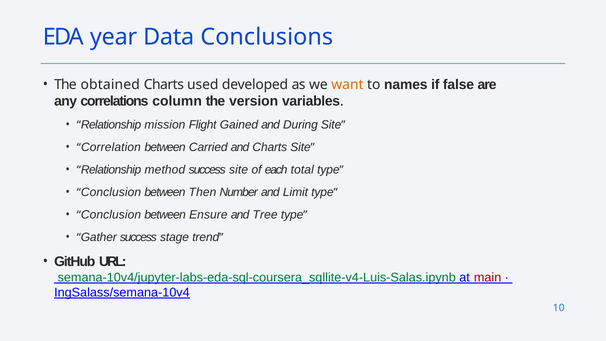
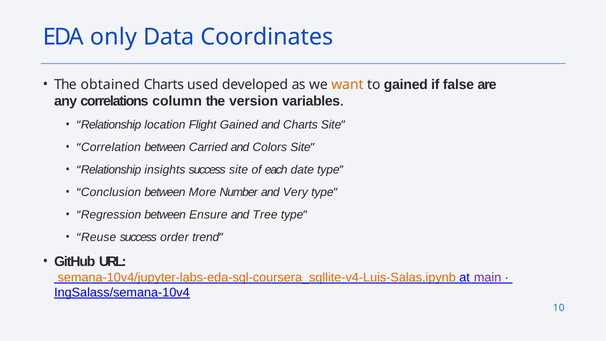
year: year -> only
Conclusions: Conclusions -> Coordinates
to names: names -> gained
mission: mission -> location
and During: During -> Charts
and Charts: Charts -> Colors
method: method -> insights
total: total -> date
Then: Then -> More
Limit: Limit -> Very
Conclusion at (111, 215): Conclusion -> Regression
Gather: Gather -> Reuse
stage: stage -> order
semana-10v4/jupyter-labs-eda-sql-coursera_sqllite-v4-Luis-Salas.ipynb colour: green -> orange
main colour: red -> purple
